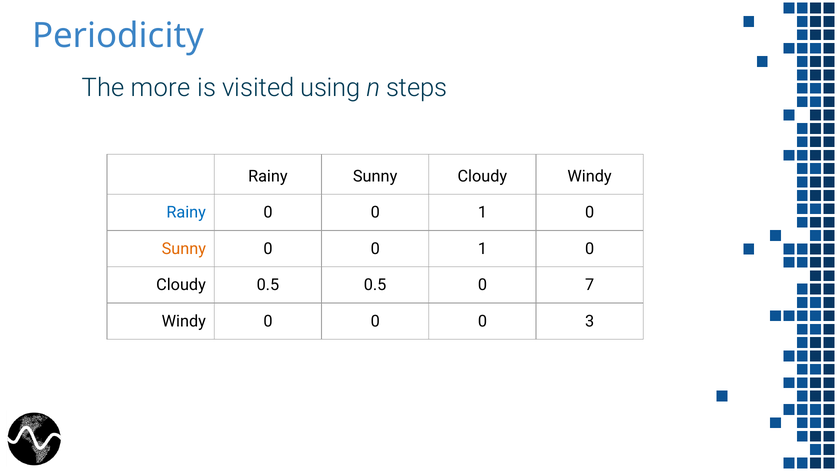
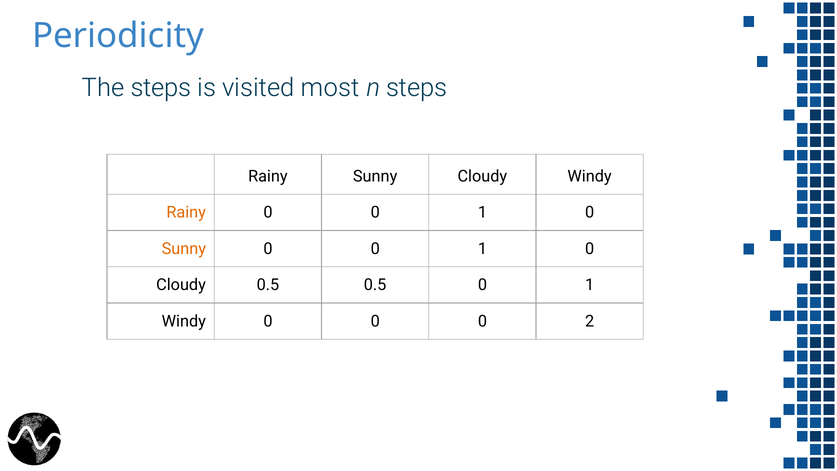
The more: more -> steps
using: using -> most
Rainy at (186, 212) colour: blue -> orange
0.5 0 7: 7 -> 1
3: 3 -> 2
